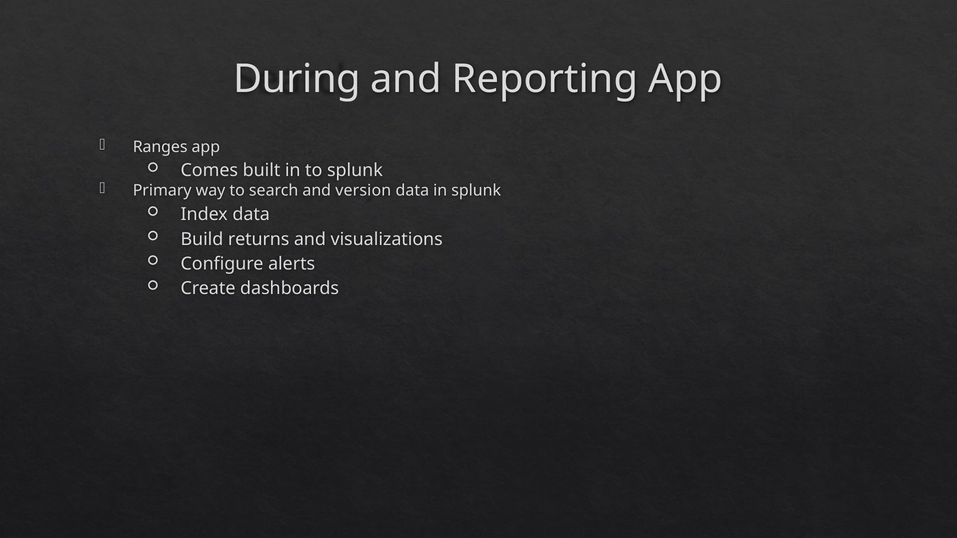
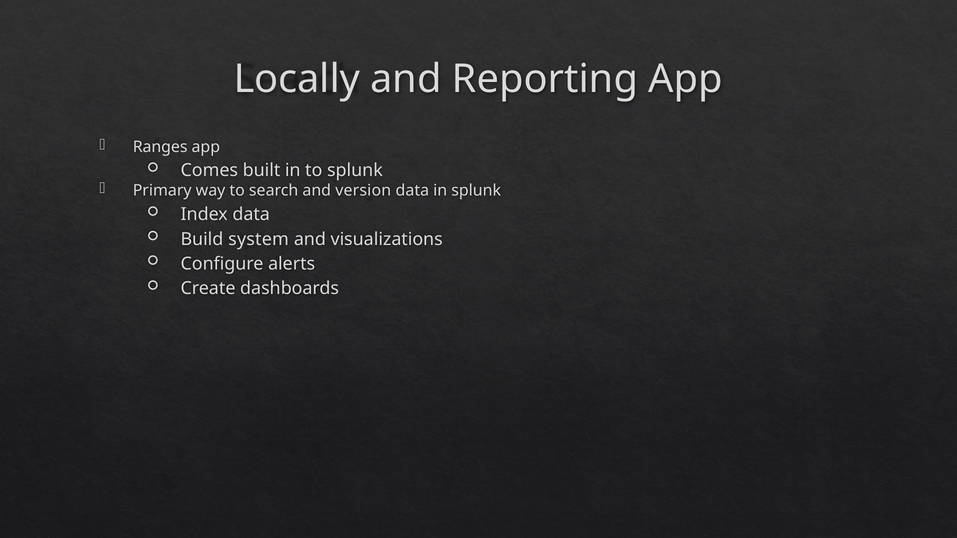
During: During -> Locally
returns: returns -> system
